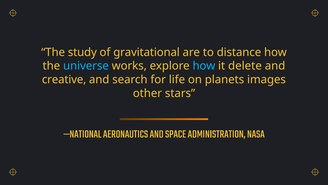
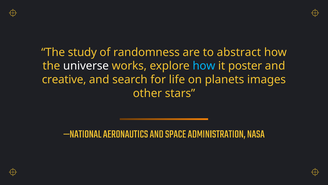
gravitational: gravitational -> randomness
distance: distance -> abstract
universe colour: light blue -> white
delete: delete -> poster
